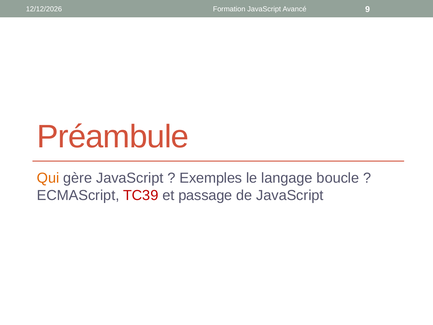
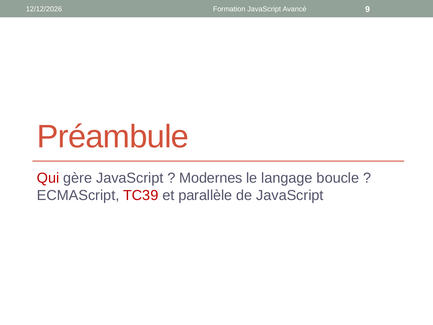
Qui colour: orange -> red
Exemples: Exemples -> Modernes
passage: passage -> parallèle
